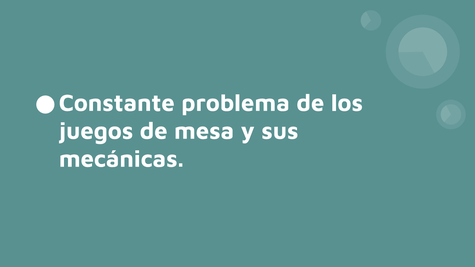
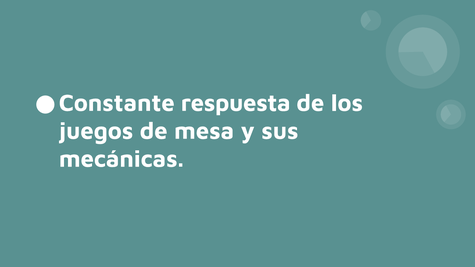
problema: problema -> respuesta
